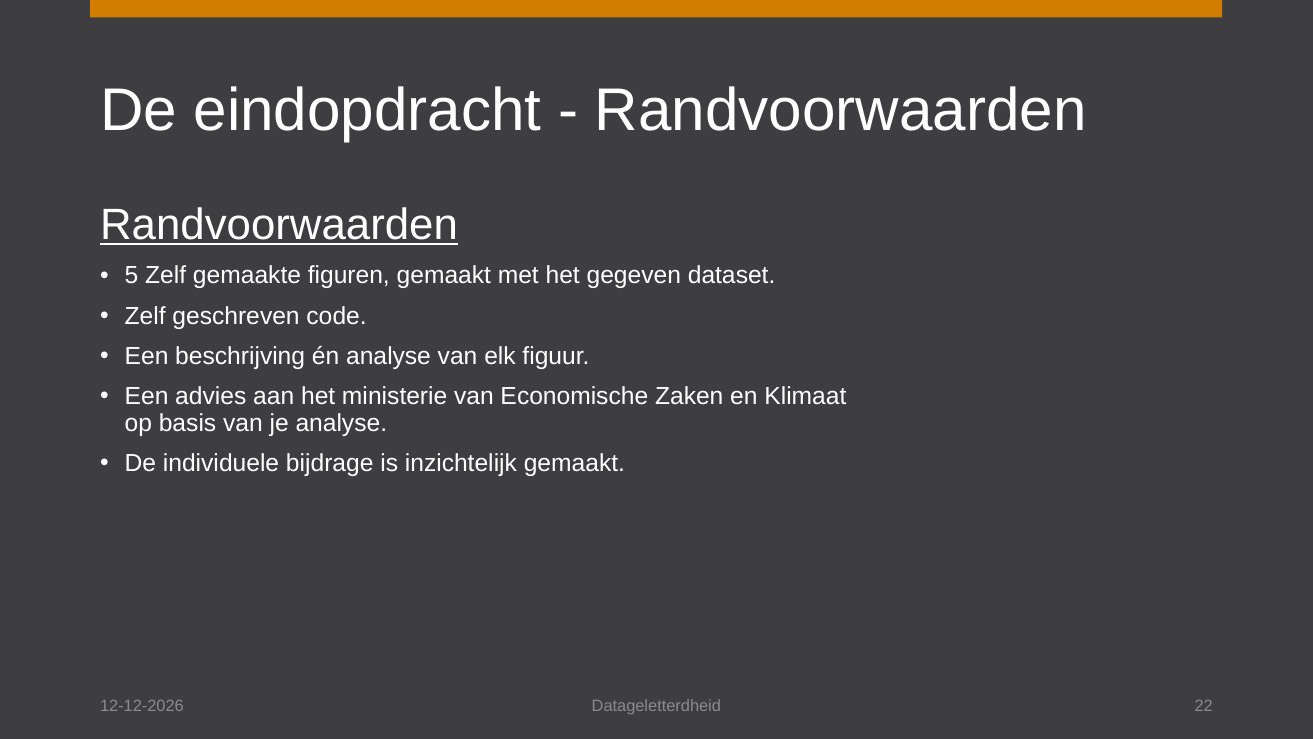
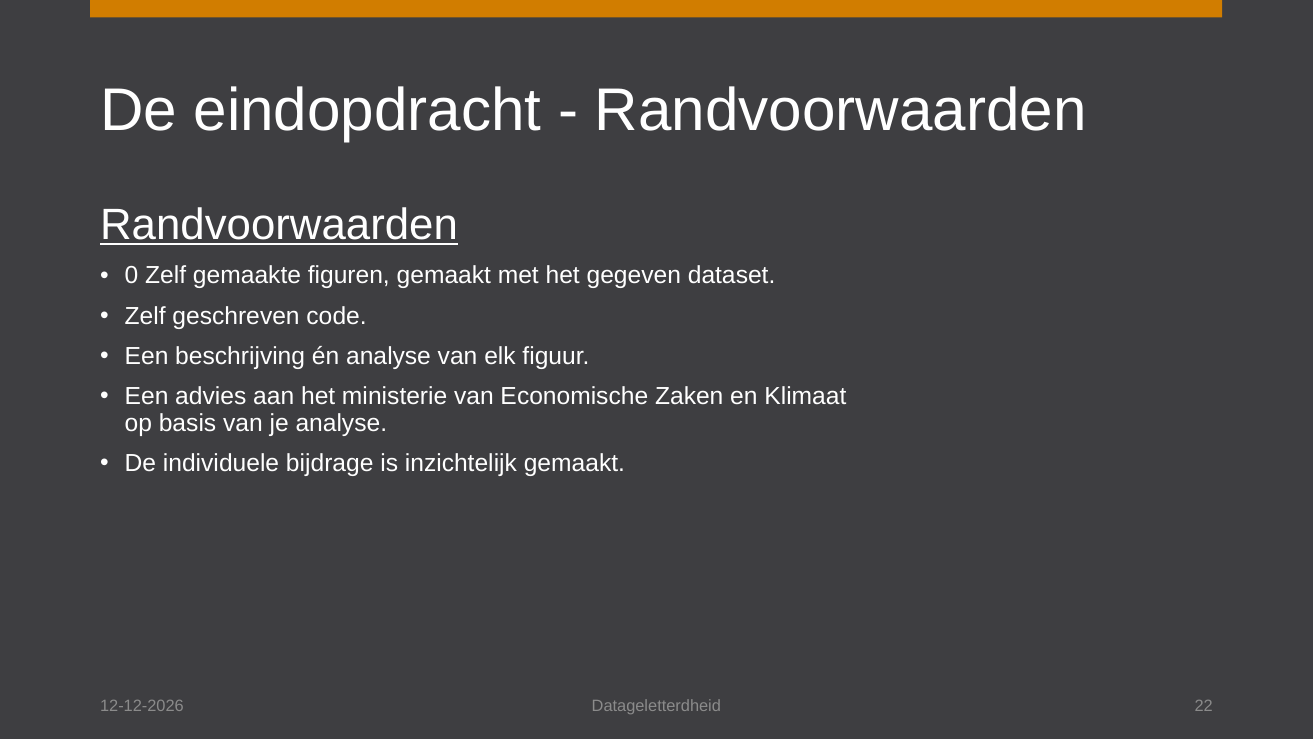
5: 5 -> 0
